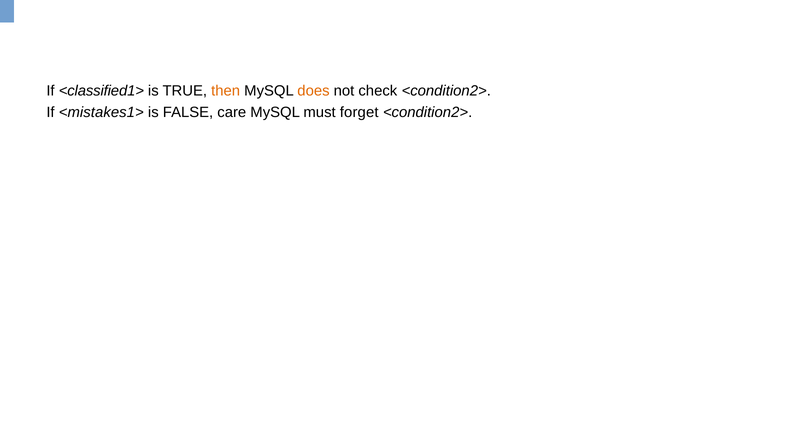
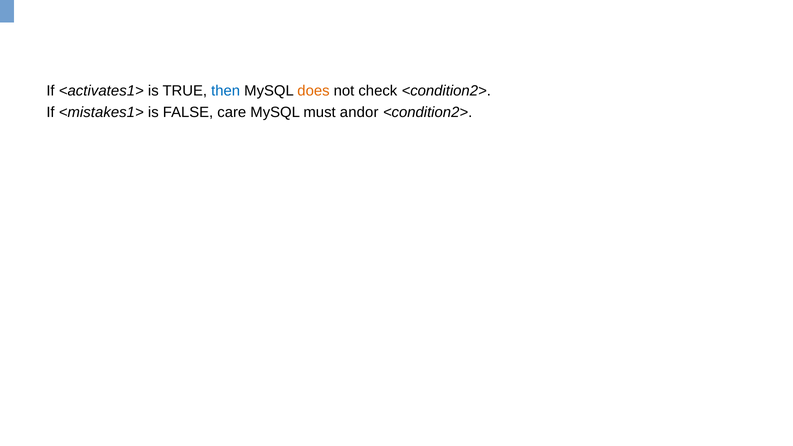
<classified1>: <classified1> -> <activates1>
then colour: orange -> blue
forget: forget -> andor
